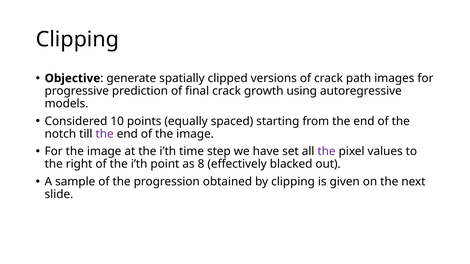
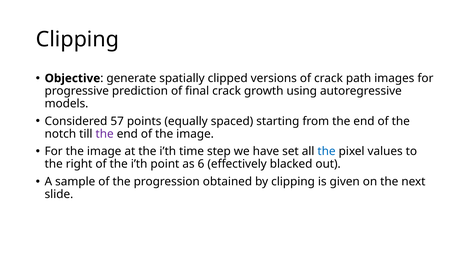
10: 10 -> 57
the at (327, 152) colour: purple -> blue
8: 8 -> 6
